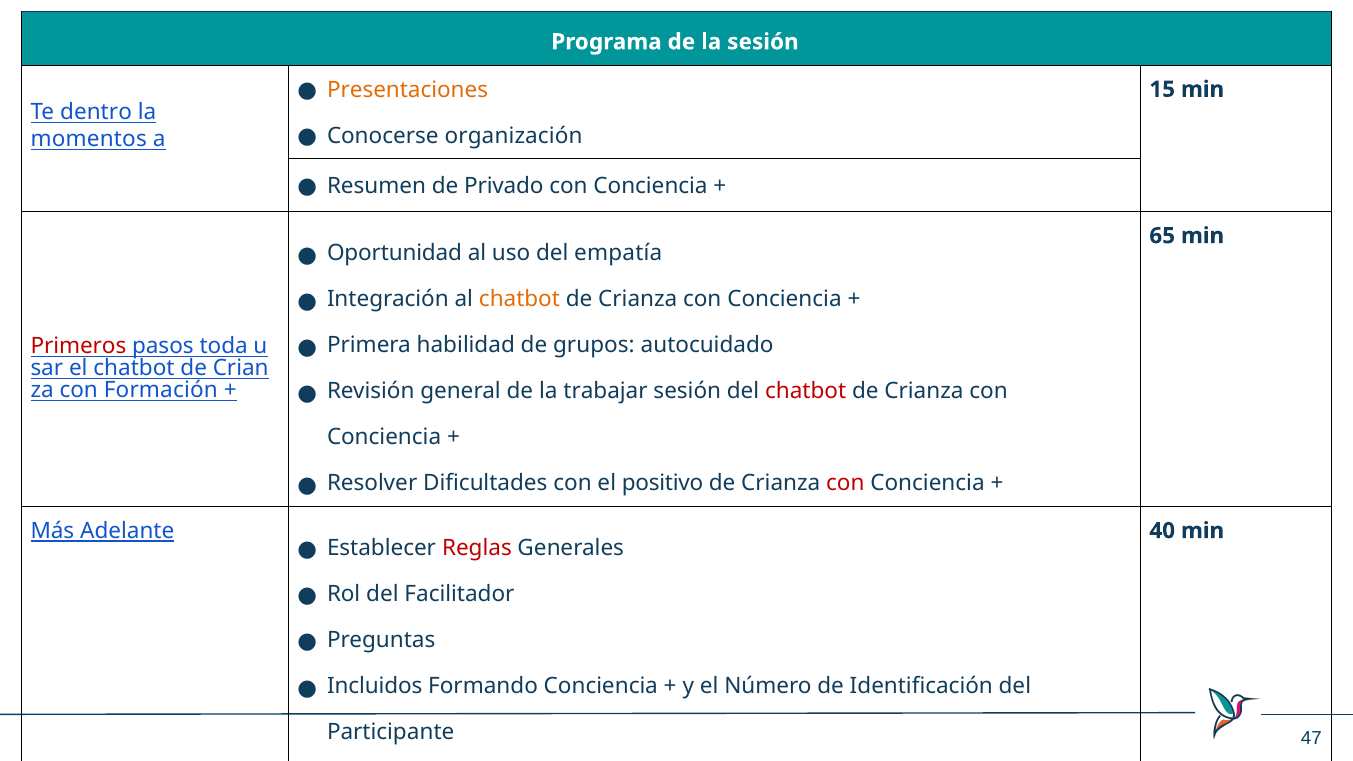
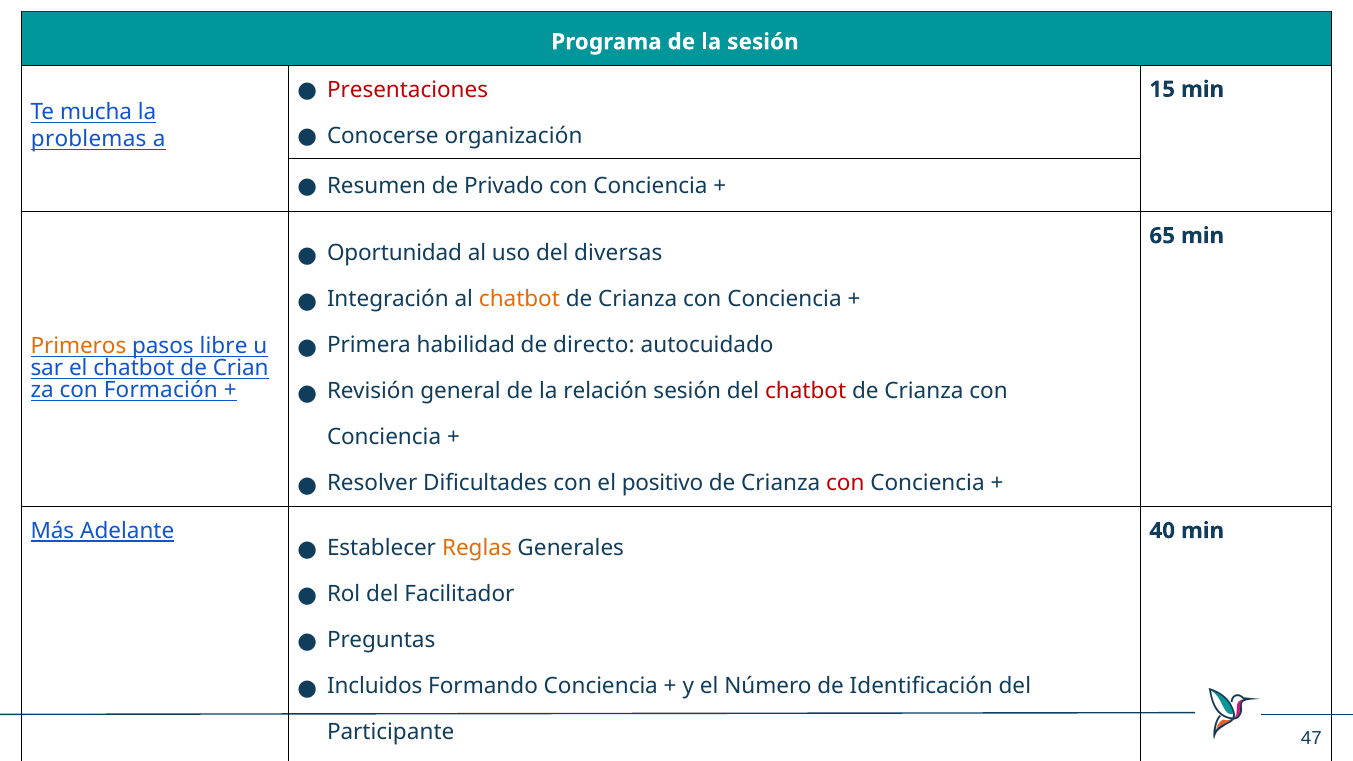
Presentaciones colour: orange -> red
dentro: dentro -> mucha
momentos: momentos -> problemas
empatía: empatía -> diversas
grupos: grupos -> directo
Primeros colour: red -> orange
toda: toda -> libre
trabajar: trabajar -> relación
Reglas colour: red -> orange
